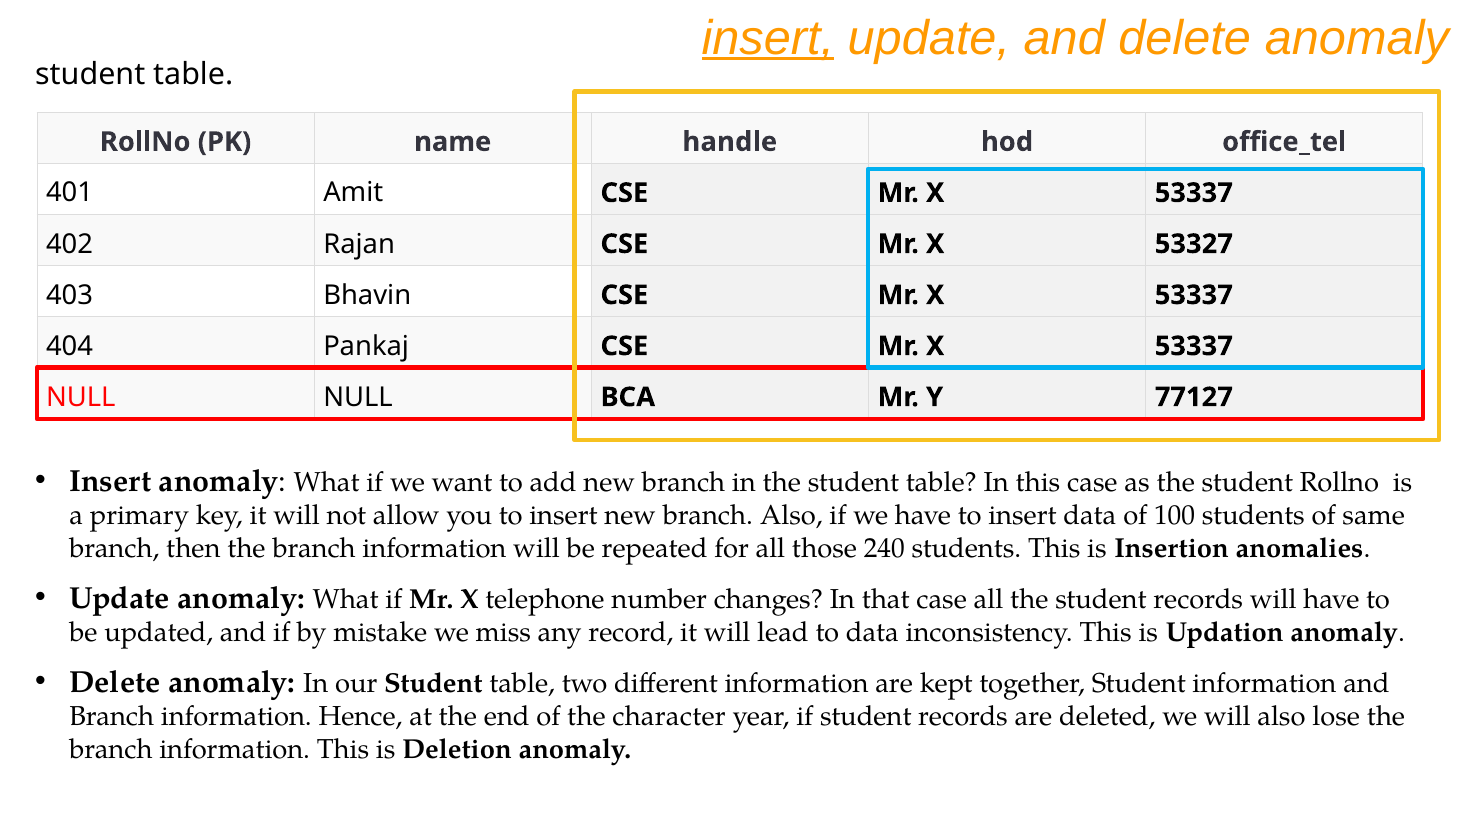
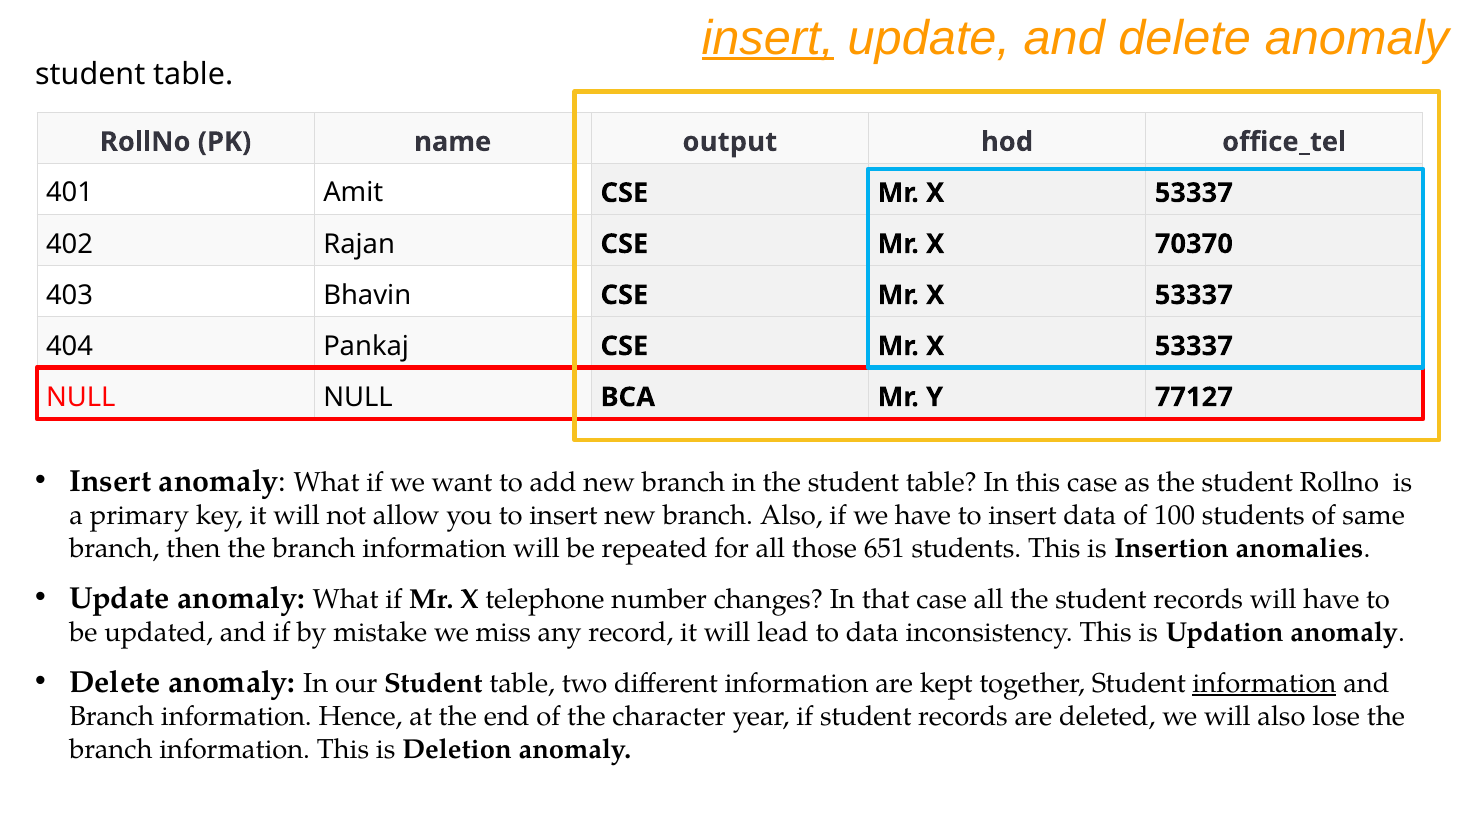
handle: handle -> output
53327: 53327 -> 70370
240: 240 -> 651
information at (1264, 683) underline: none -> present
